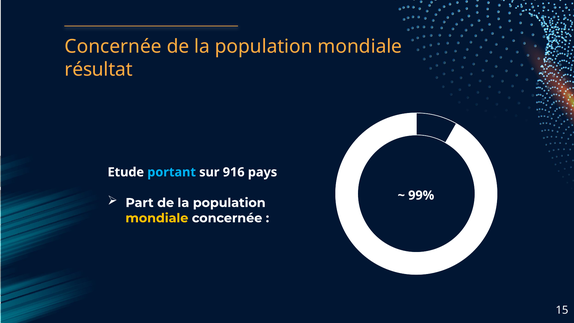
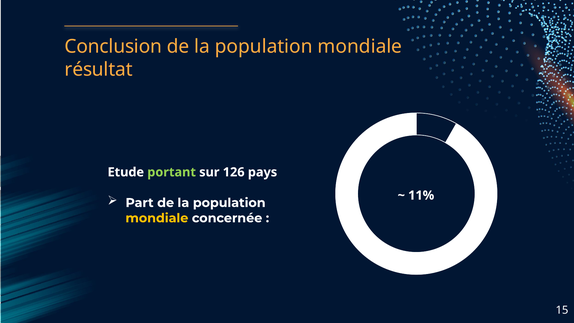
Concernée at (113, 46): Concernée -> Conclusion
portant colour: light blue -> light green
916: 916 -> 126
99%: 99% -> 11%
